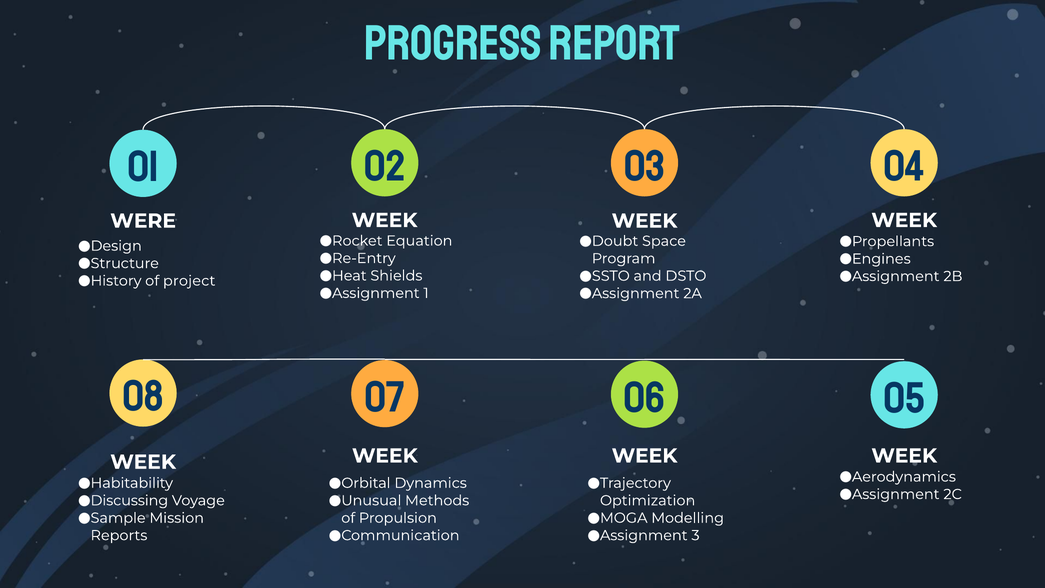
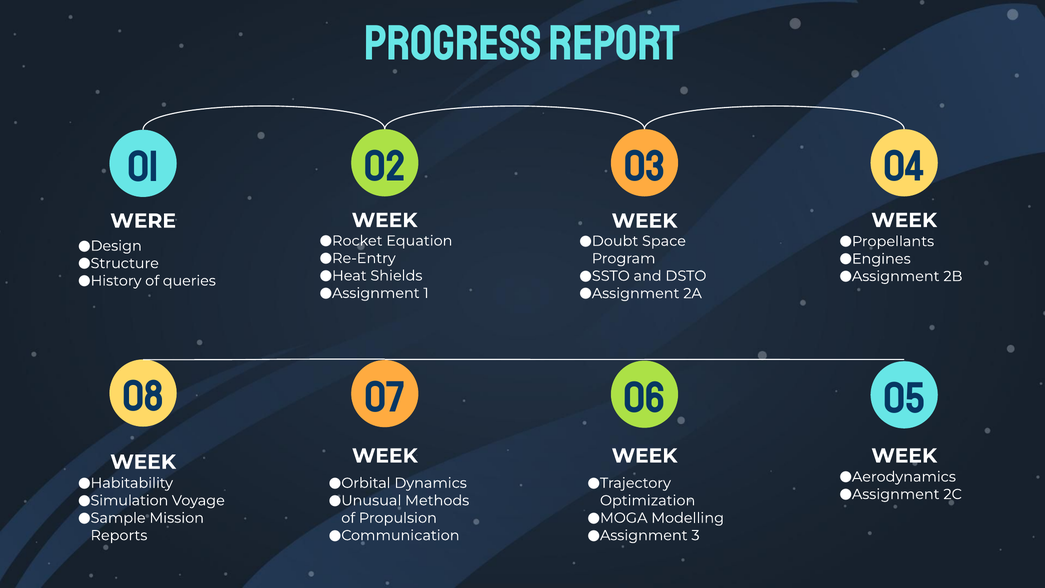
project: project -> queries
Discussing: Discussing -> Simulation
